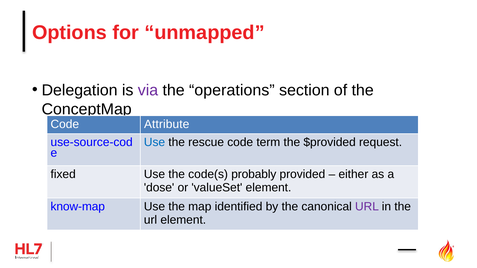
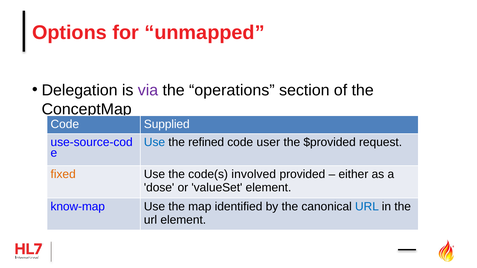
Attribute: Attribute -> Supplied
rescue: rescue -> refined
term: term -> user
fixed colour: black -> orange
probably: probably -> involved
URL at (367, 207) colour: purple -> blue
